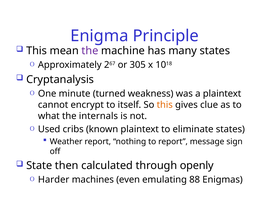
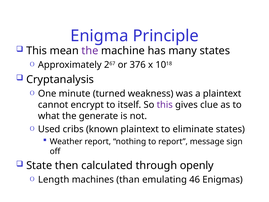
305: 305 -> 376
this at (165, 105) colour: orange -> purple
internals: internals -> generate
Harder: Harder -> Length
even: even -> than
88: 88 -> 46
